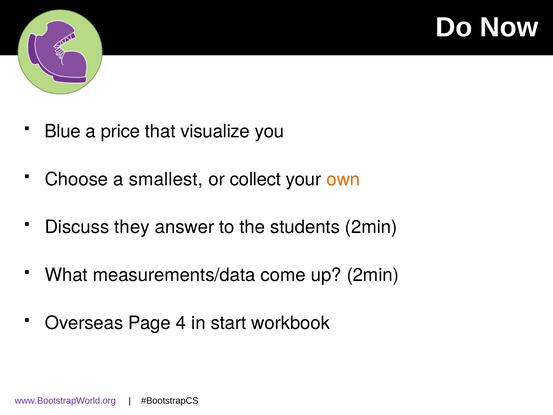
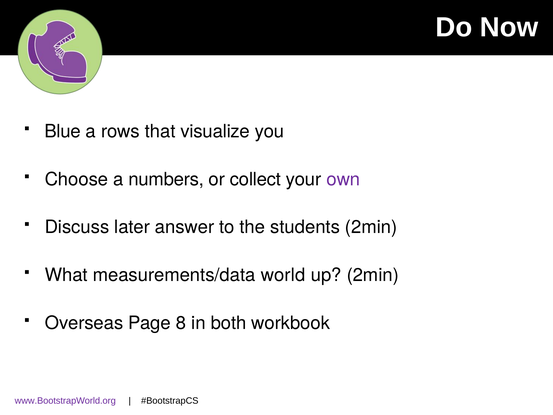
price: price -> rows
smallest: smallest -> numbers
own colour: orange -> purple
they: they -> later
come: come -> world
4: 4 -> 8
start: start -> both
